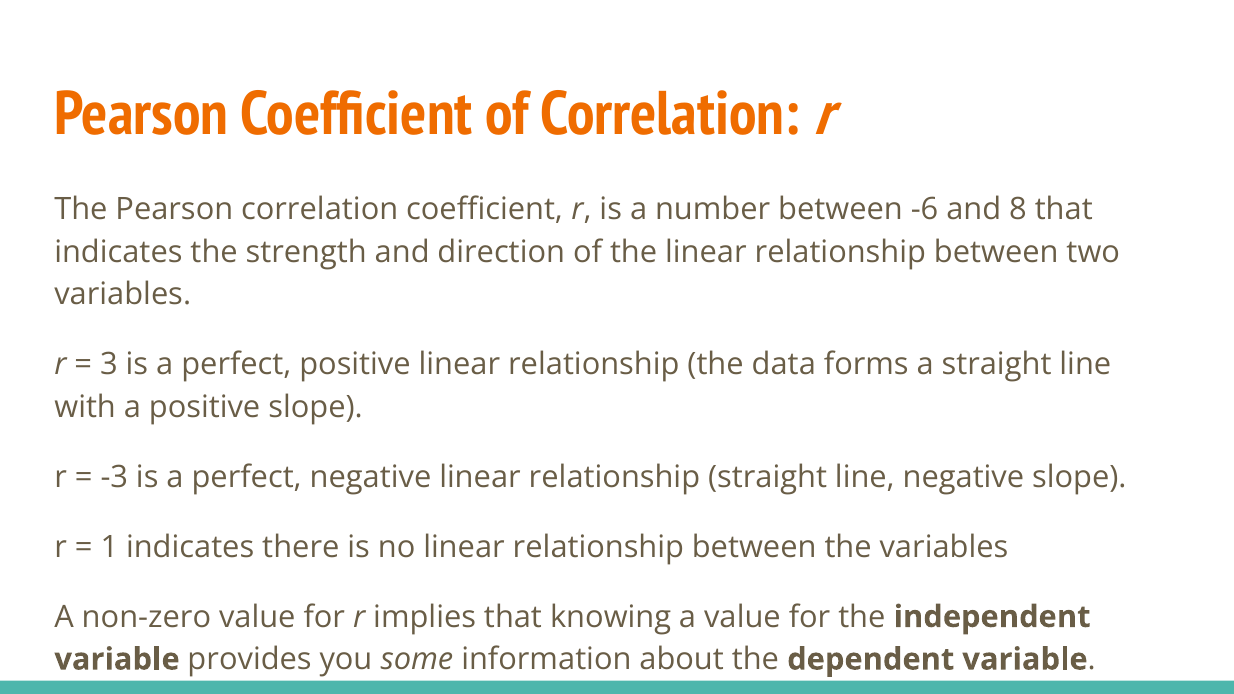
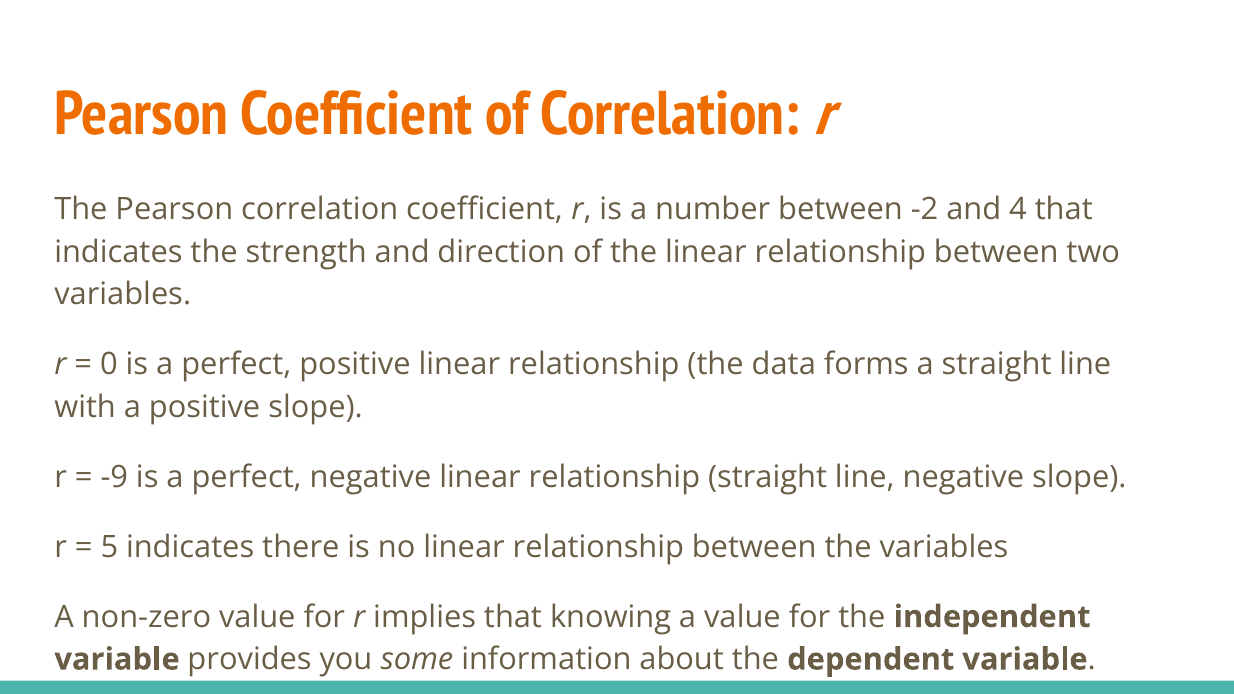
-6: -6 -> -2
8: 8 -> 4
3: 3 -> 0
-3: -3 -> -9
1: 1 -> 5
